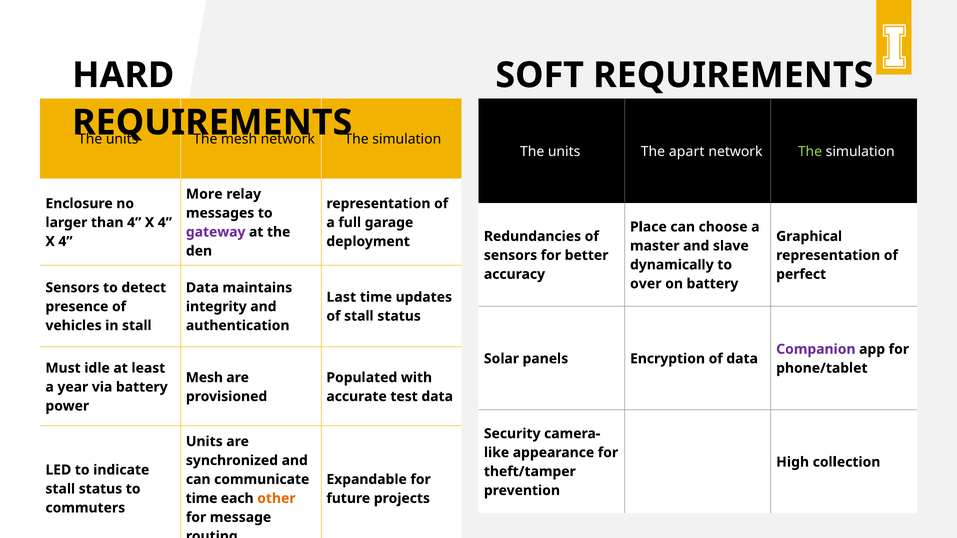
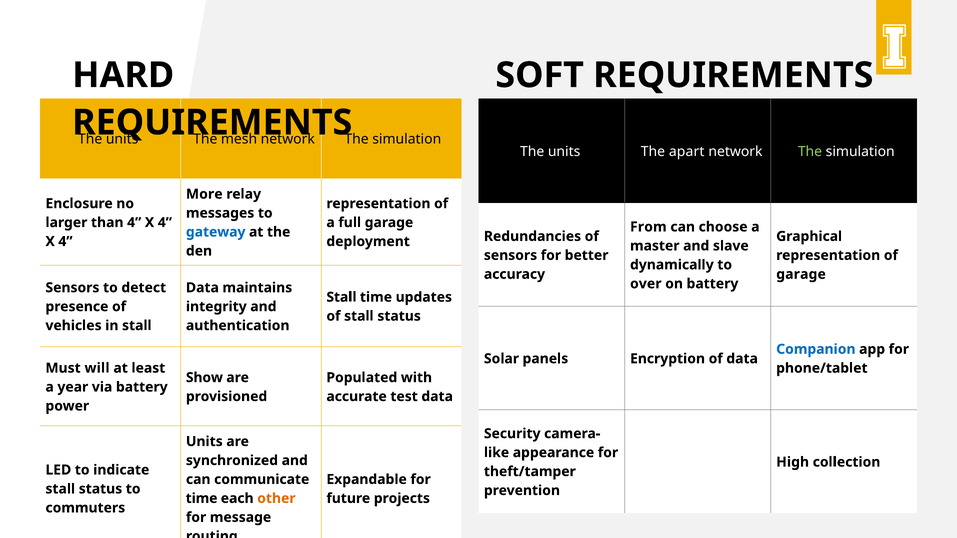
Place: Place -> From
gateway colour: purple -> blue
perfect at (801, 274): perfect -> garage
Last at (341, 297): Last -> Stall
Companion colour: purple -> blue
idle: idle -> will
Mesh at (204, 378): Mesh -> Show
